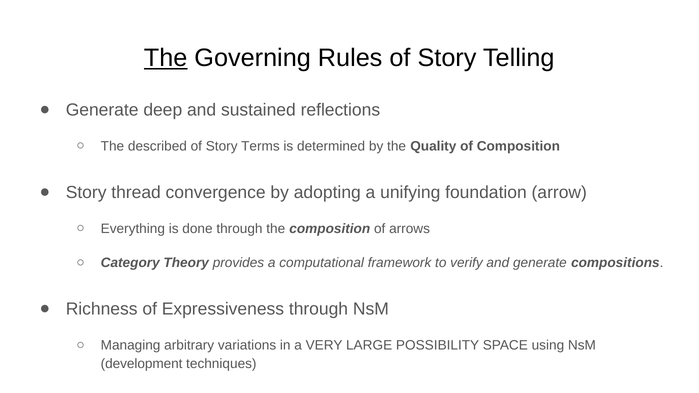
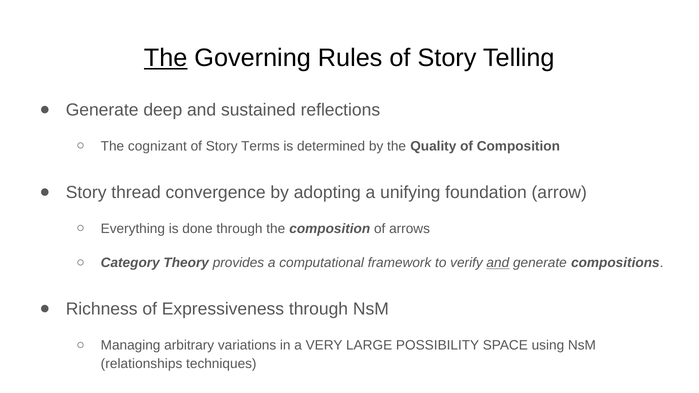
described: described -> cognizant
and at (498, 263) underline: none -> present
development: development -> relationships
